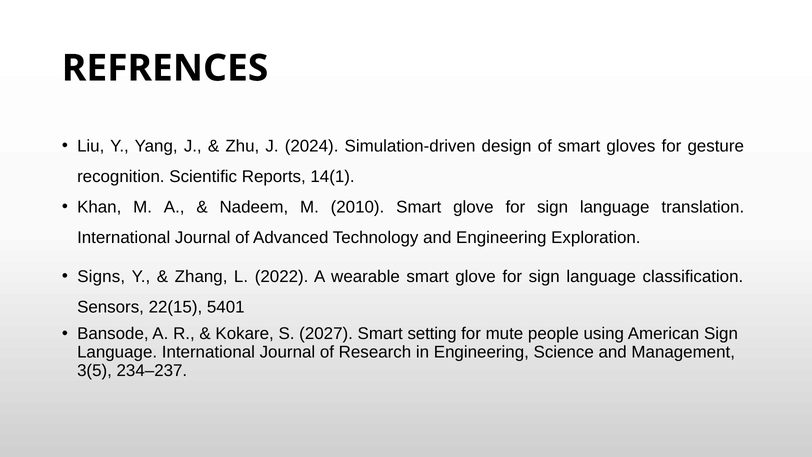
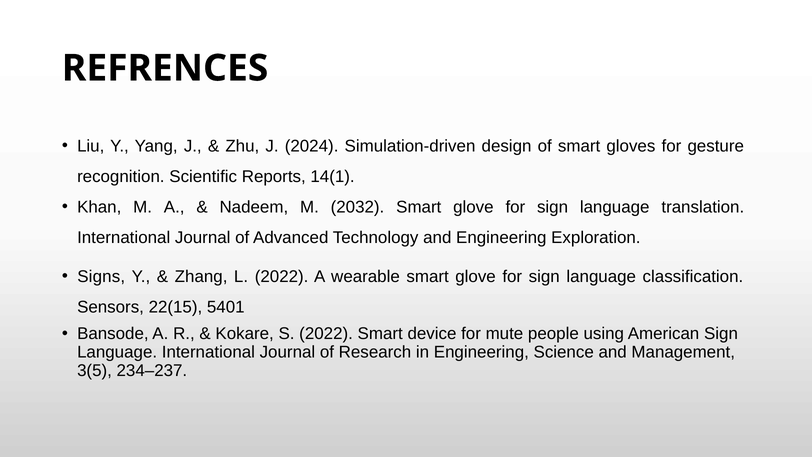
2010: 2010 -> 2032
S 2027: 2027 -> 2022
setting: setting -> device
